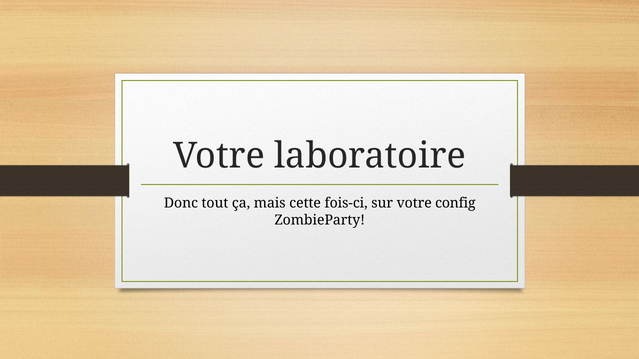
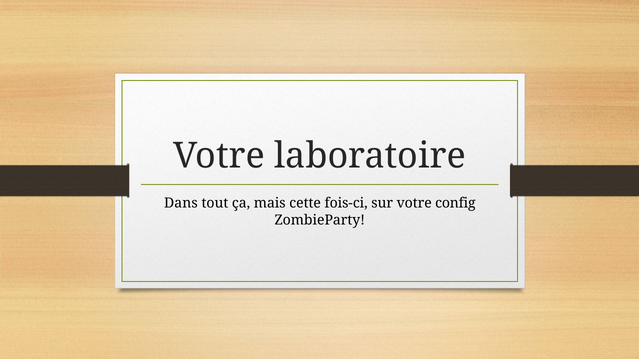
Donc: Donc -> Dans
